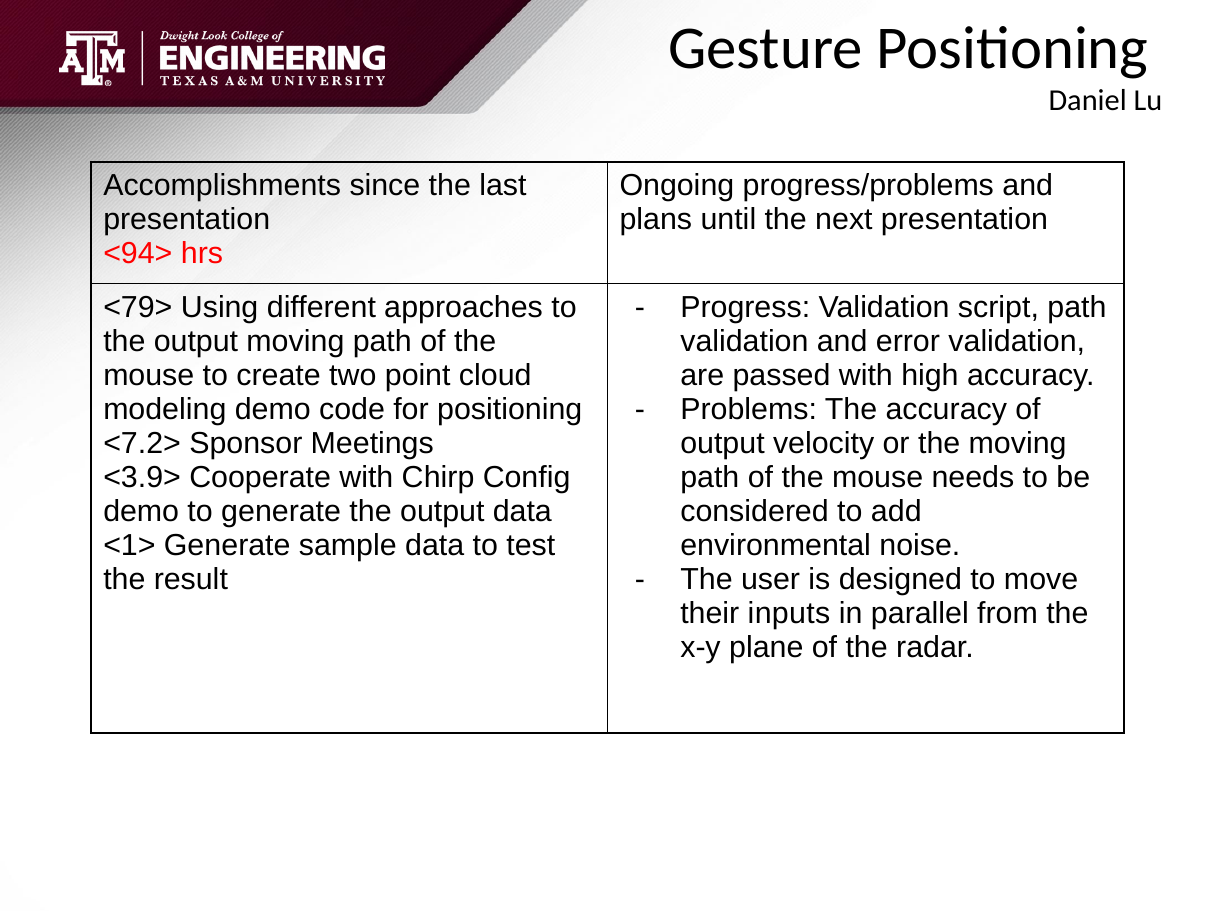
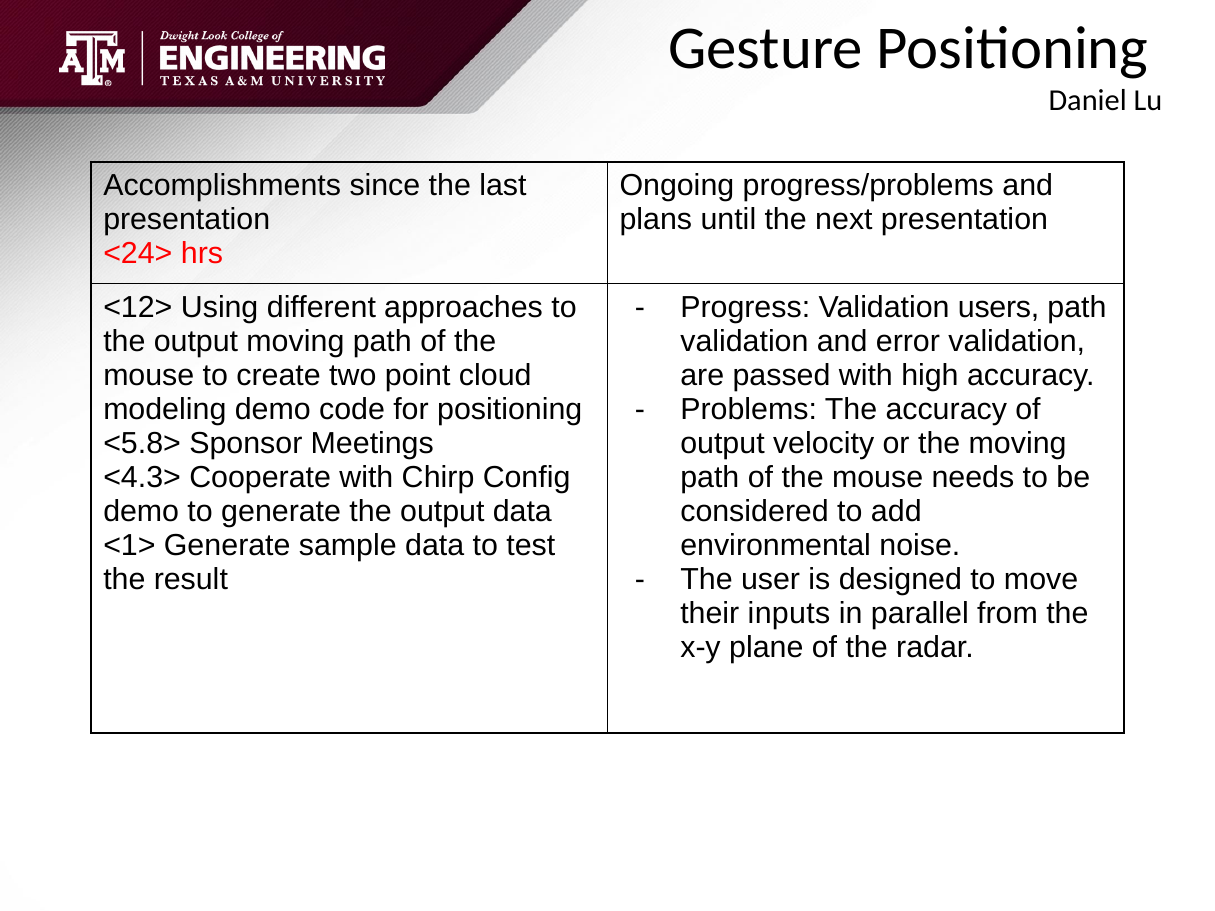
<94>: <94> -> <24>
script: script -> users
<79>: <79> -> <12>
<7.2>: <7.2> -> <5.8>
<3.9>: <3.9> -> <4.3>
